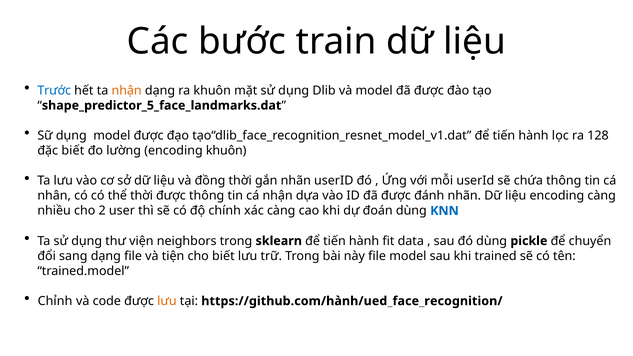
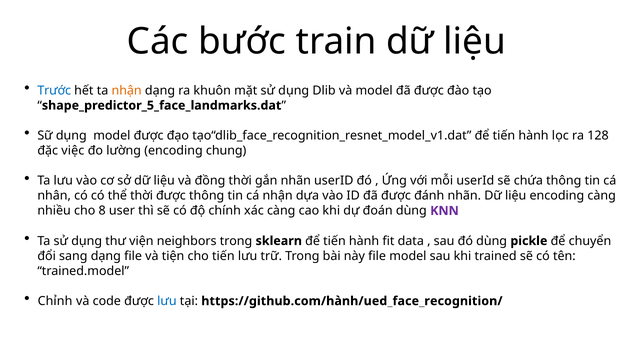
đặc biết: biết -> việc
encoding khuôn: khuôn -> chung
2: 2 -> 8
KNN colour: blue -> purple
cho biết: biết -> tiến
lưu at (167, 301) colour: orange -> blue
